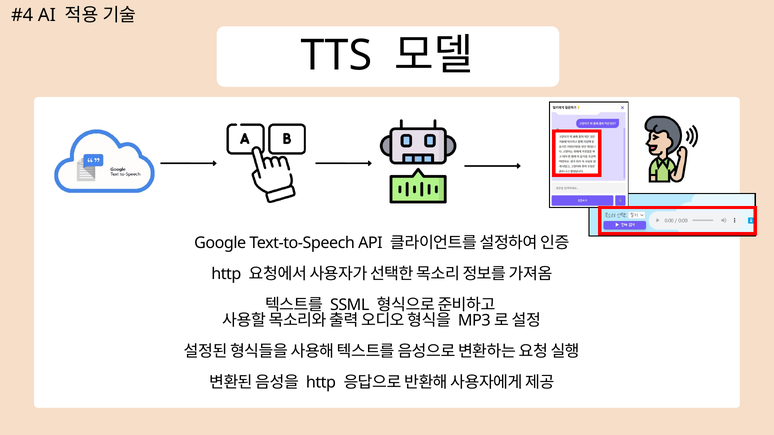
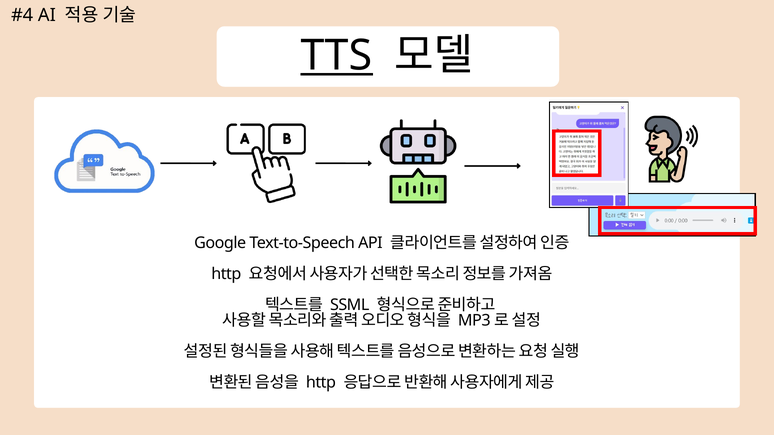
TTS underline: none -> present
